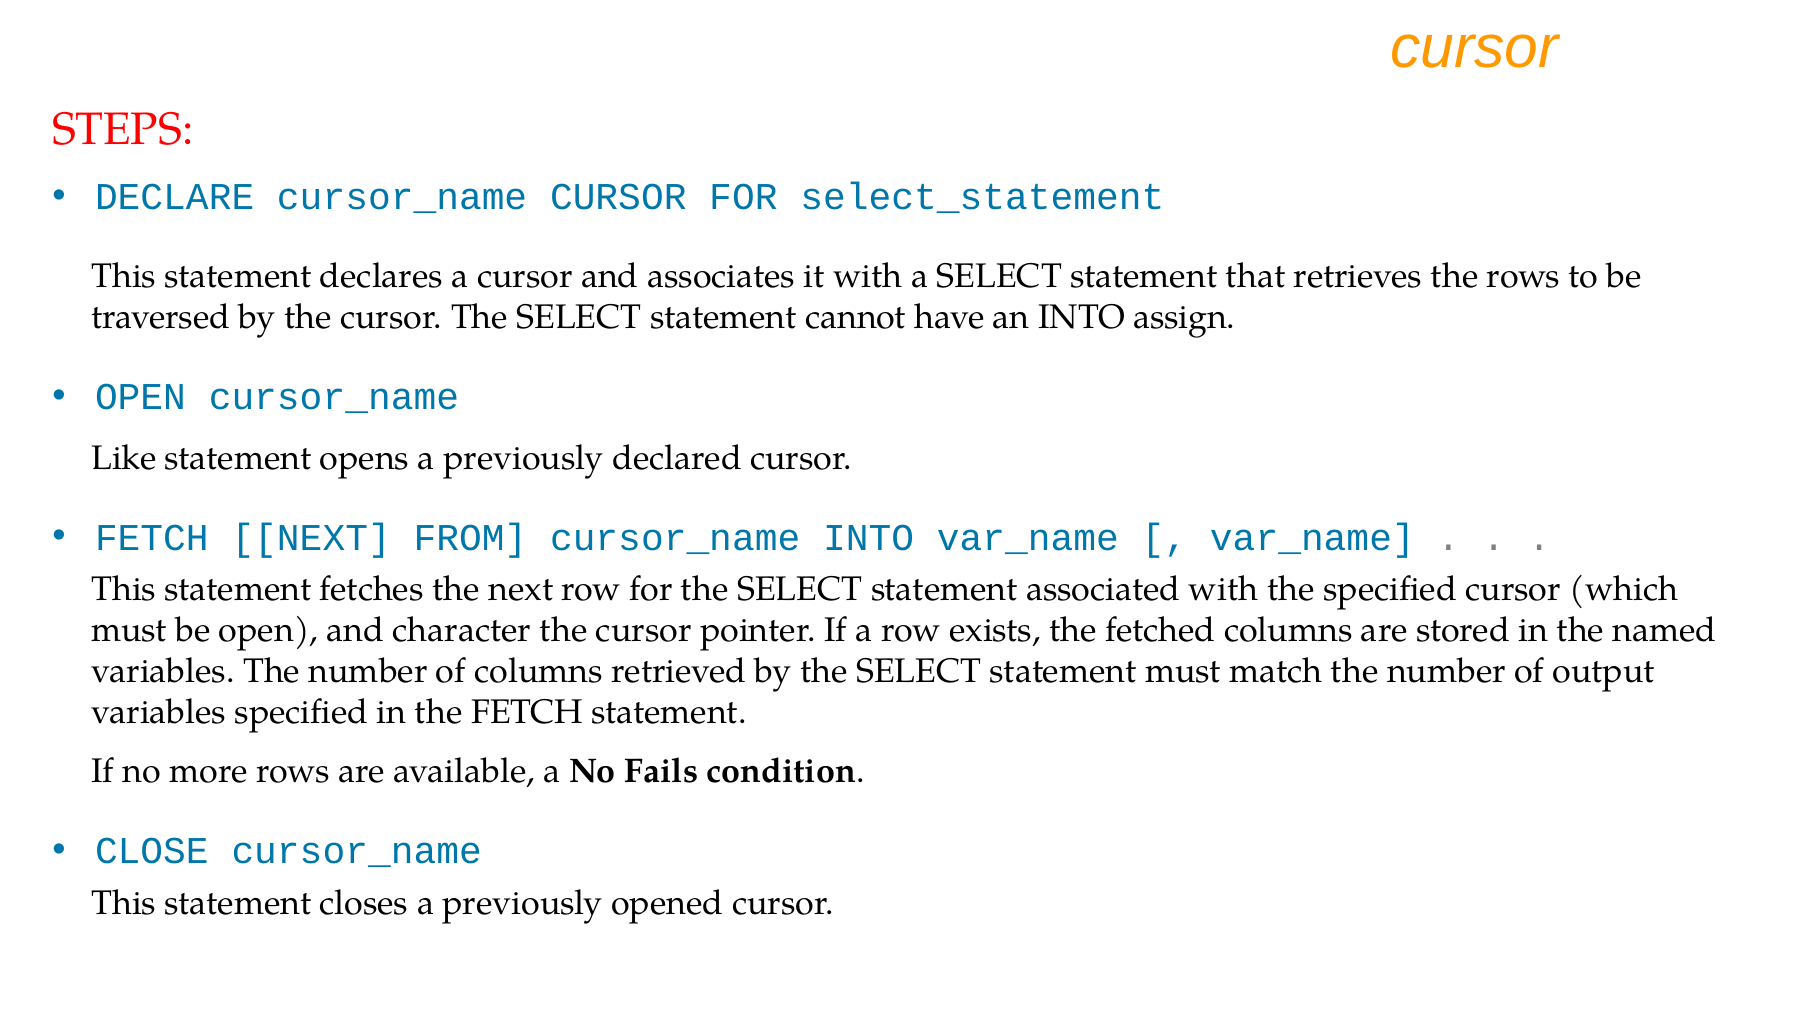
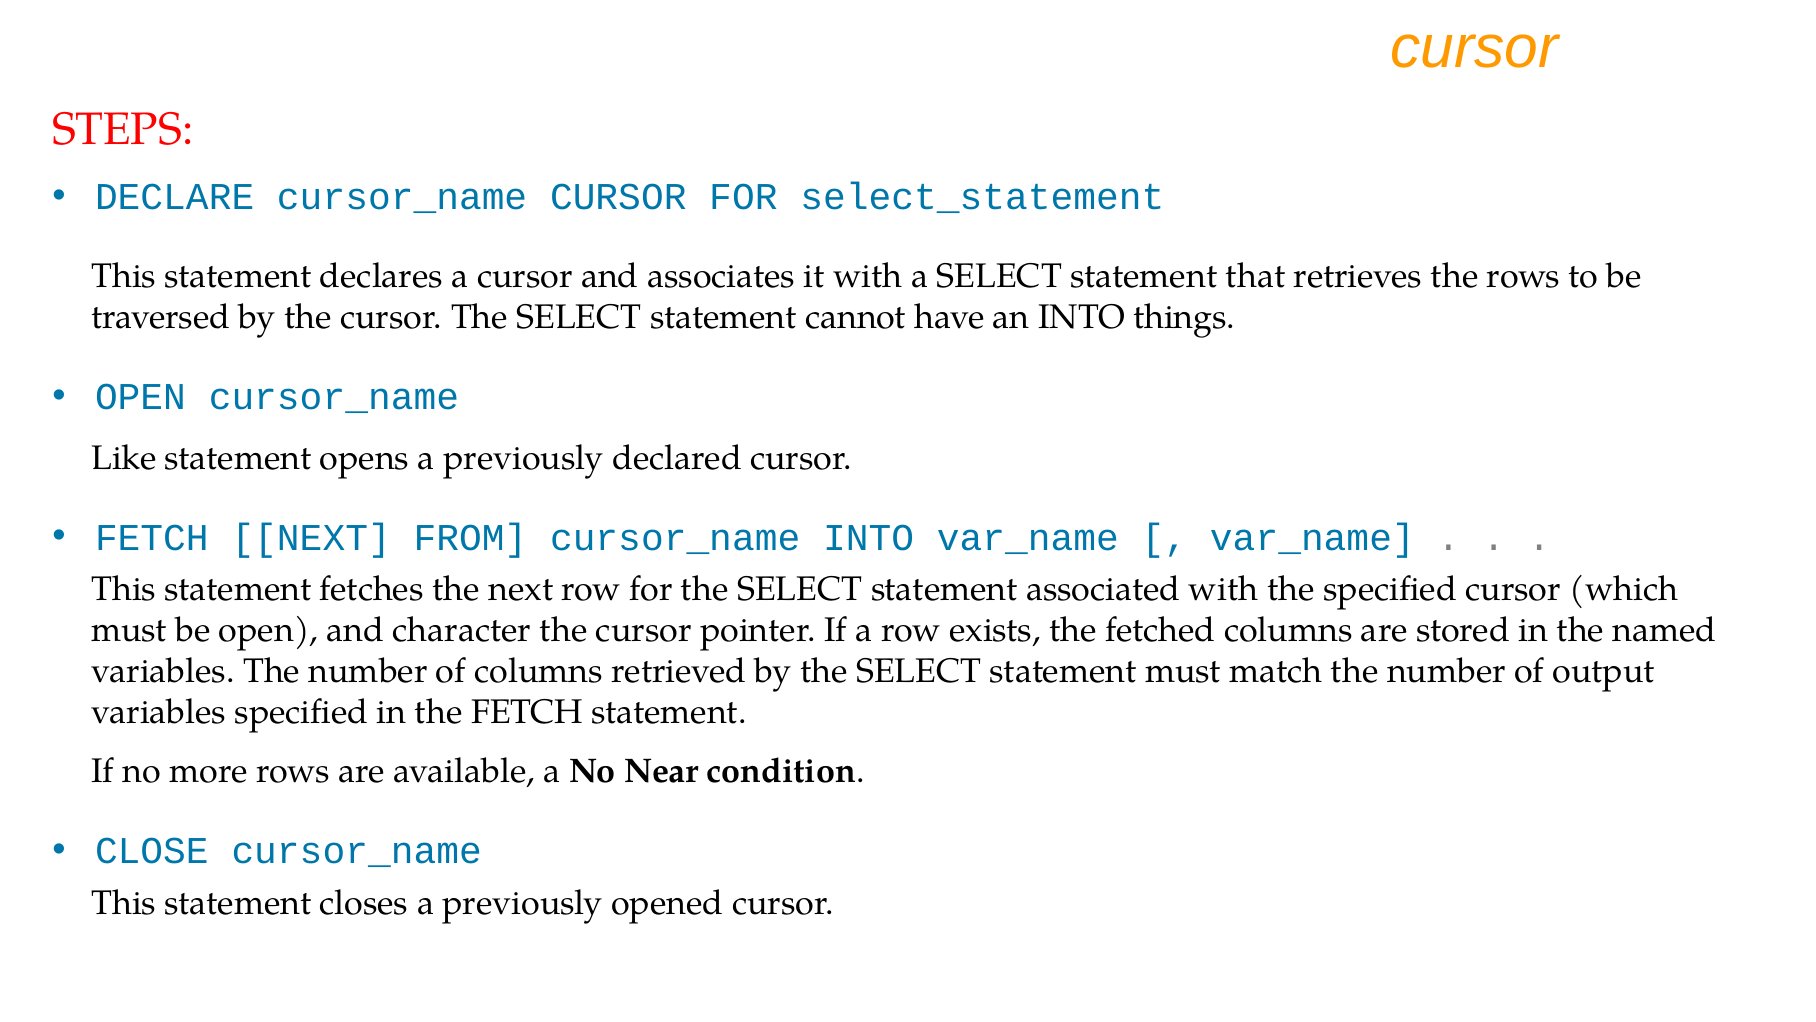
assign: assign -> things
Fails: Fails -> Near
